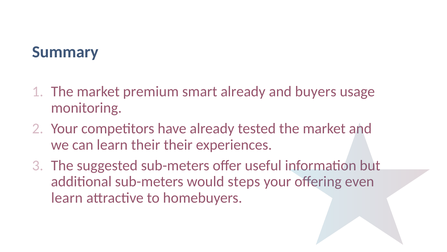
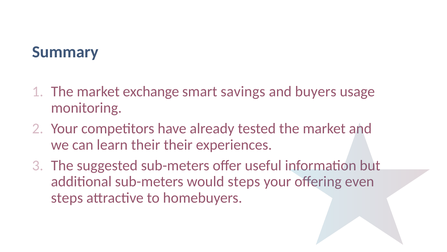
premium: premium -> exchange
smart already: already -> savings
learn at (67, 197): learn -> steps
